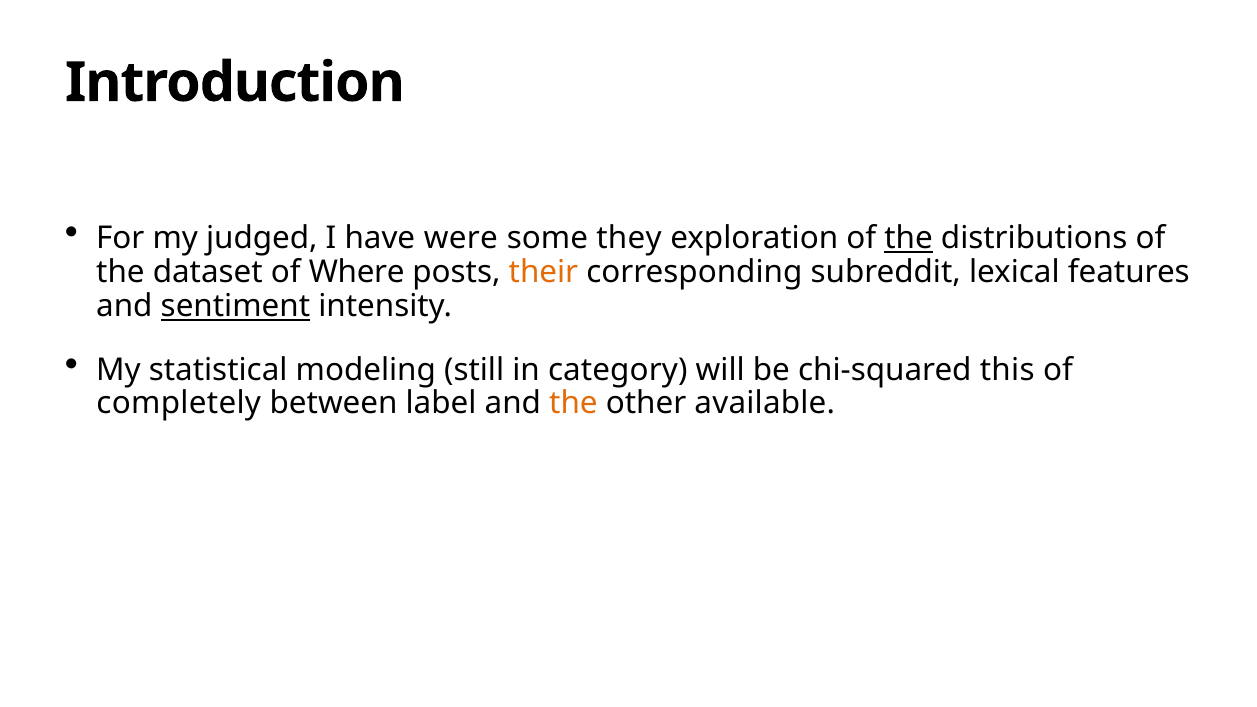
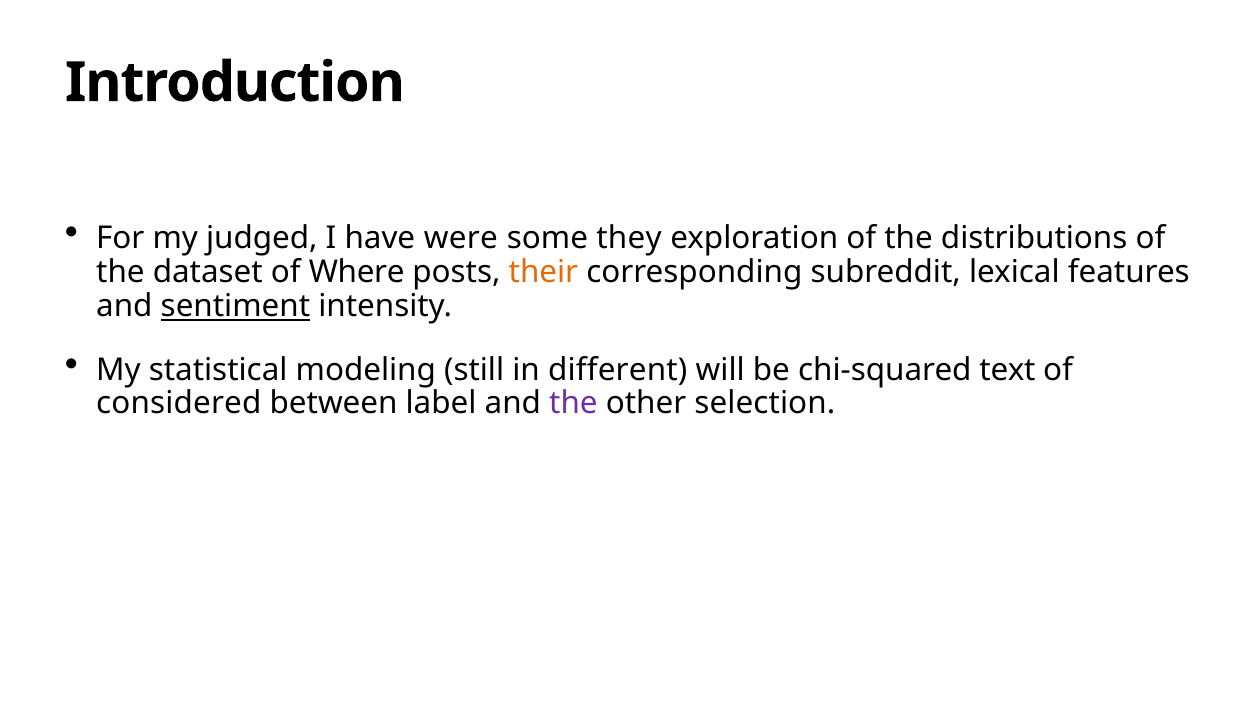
the at (909, 238) underline: present -> none
category: category -> different
this: this -> text
completely: completely -> considered
the at (573, 404) colour: orange -> purple
available: available -> selection
